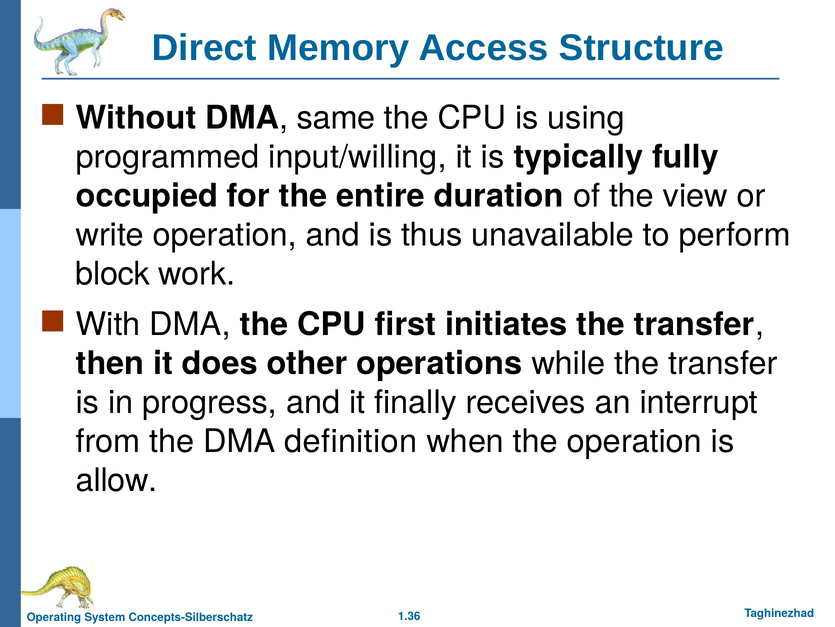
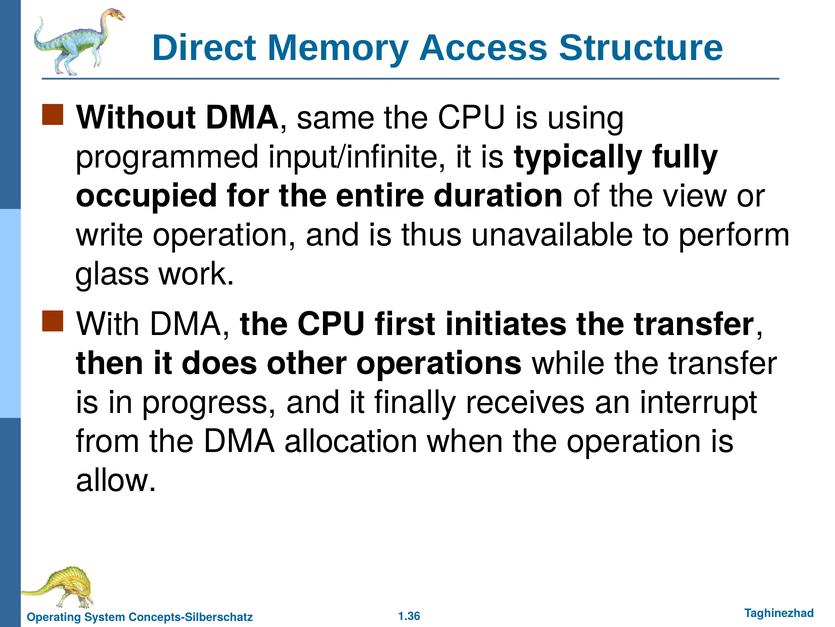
input/willing: input/willing -> input/infinite
block: block -> glass
definition: definition -> allocation
